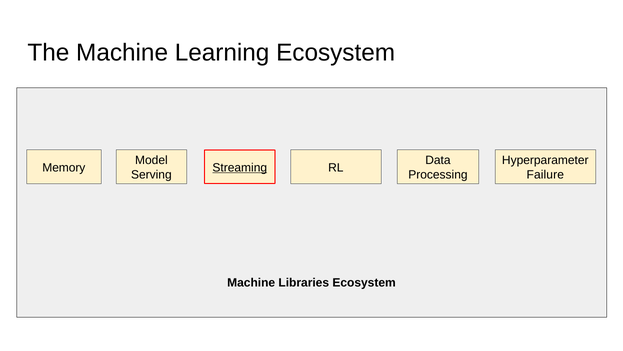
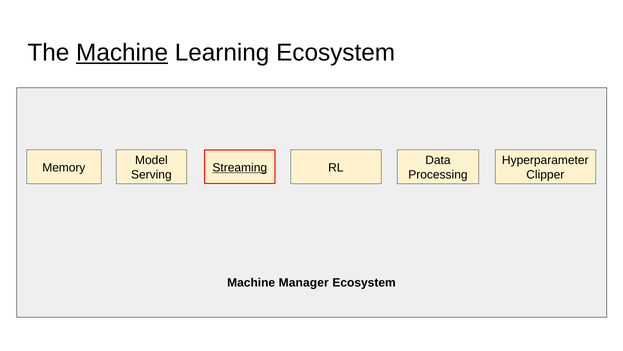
Machine at (122, 53) underline: none -> present
Failure: Failure -> Clipper
Libraries: Libraries -> Manager
